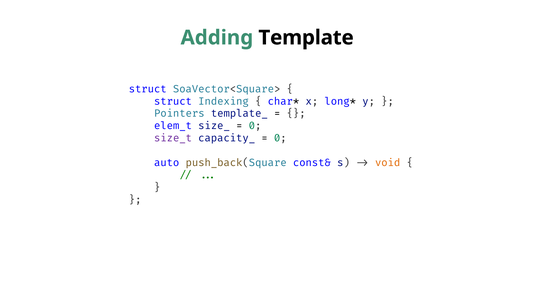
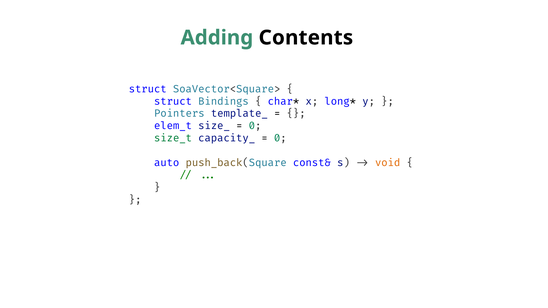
Template: Template -> Contents
Indexing: Indexing -> Bindings
size_t colour: purple -> green
